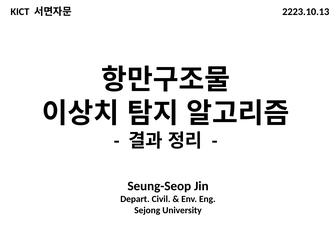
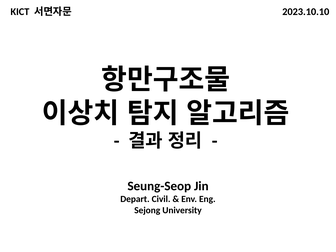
2223.10.13: 2223.10.13 -> 2023.10.10
